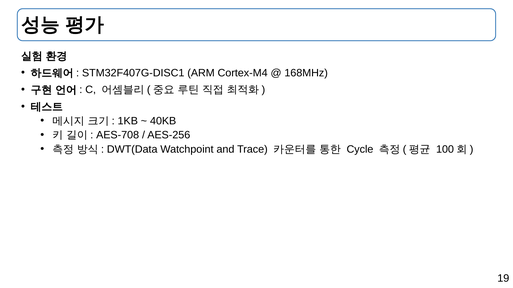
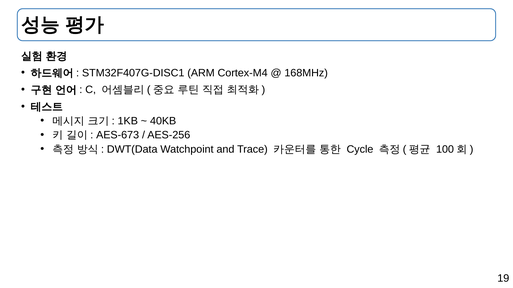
AES-708: AES-708 -> AES-673
